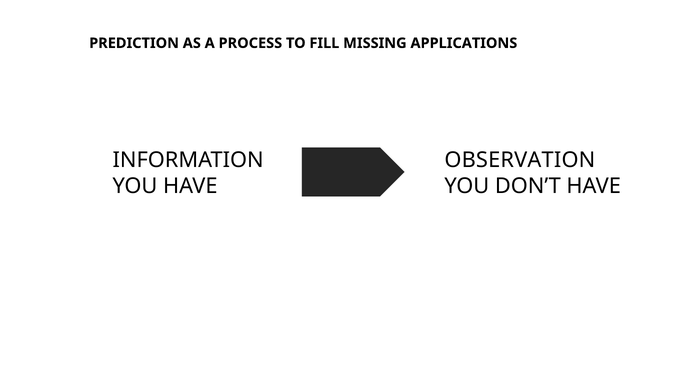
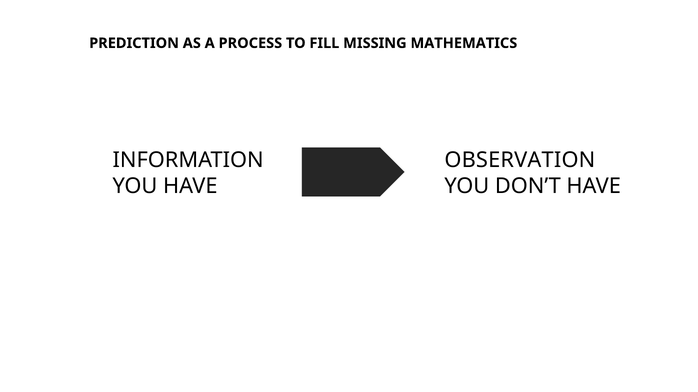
APPLICATIONS: APPLICATIONS -> MATHEMATICS
